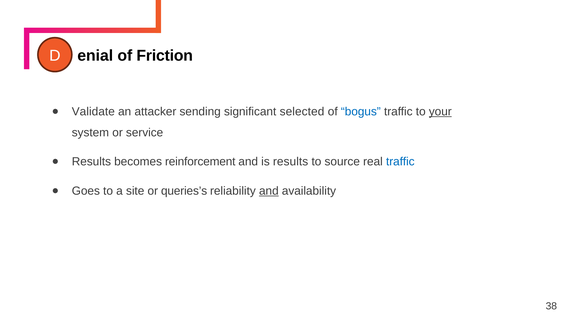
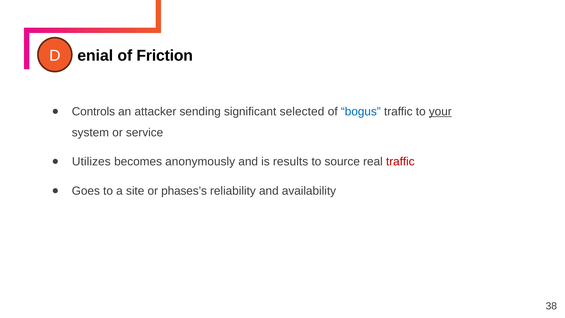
Validate: Validate -> Controls
Results at (91, 162): Results -> Utilizes
reinforcement: reinforcement -> anonymously
traffic at (400, 162) colour: blue -> red
queries’s: queries’s -> phases’s
and at (269, 191) underline: present -> none
